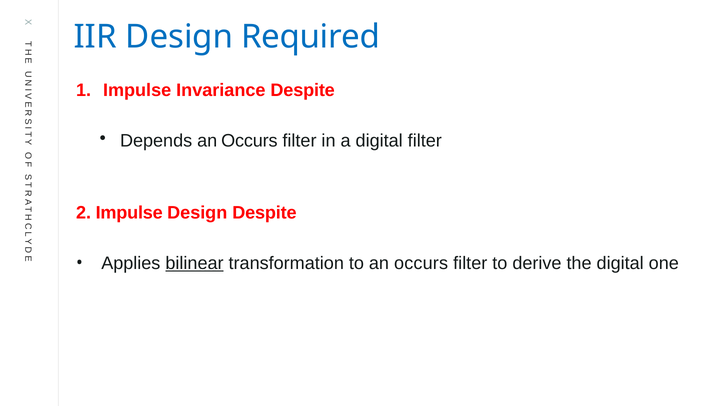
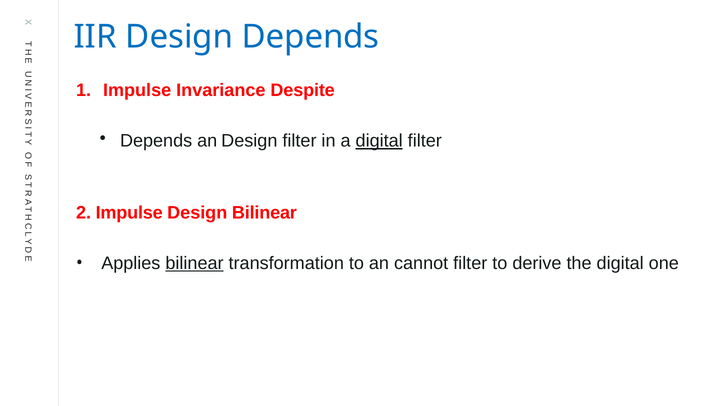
Design Required: Required -> Depends
Occurs at (249, 141): Occurs -> Design
digital at (379, 141) underline: none -> present
Design Despite: Despite -> Bilinear
to an occurs: occurs -> cannot
